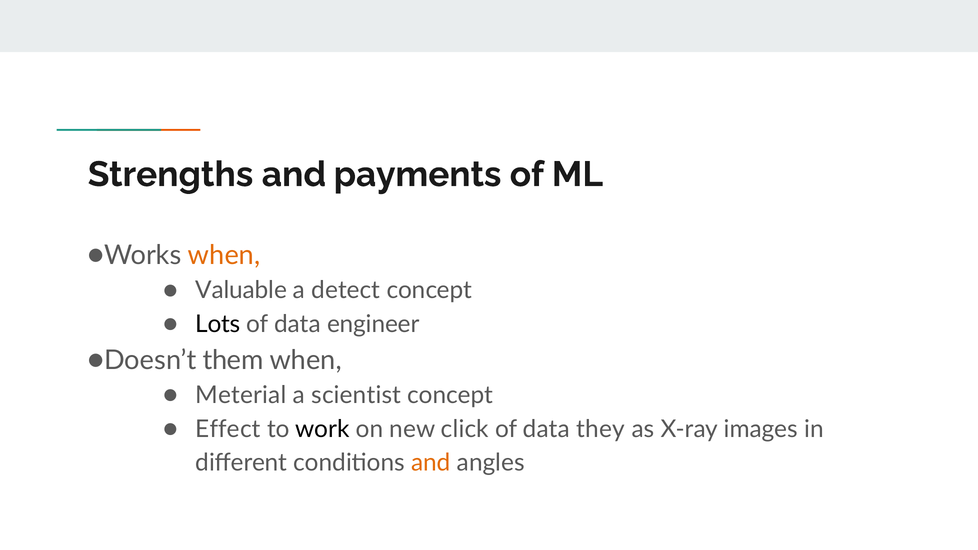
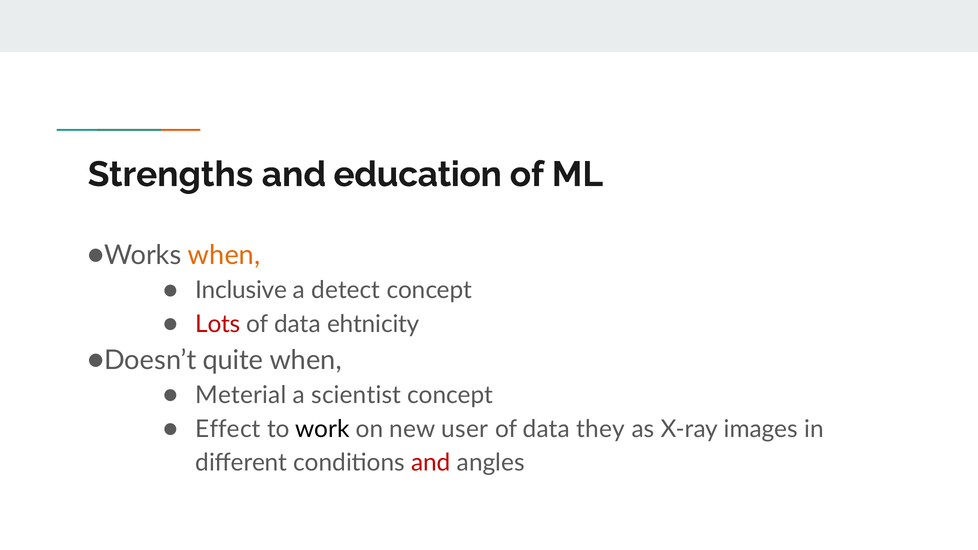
payments: payments -> education
Valuable: Valuable -> Inclusive
Lots colour: black -> red
engineer: engineer -> ehtnicity
them: them -> quite
click: click -> user
and at (431, 463) colour: orange -> red
